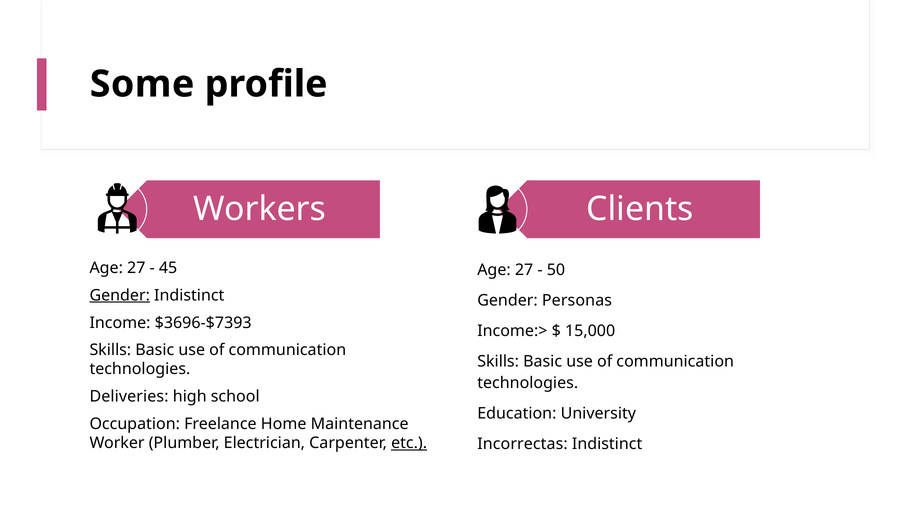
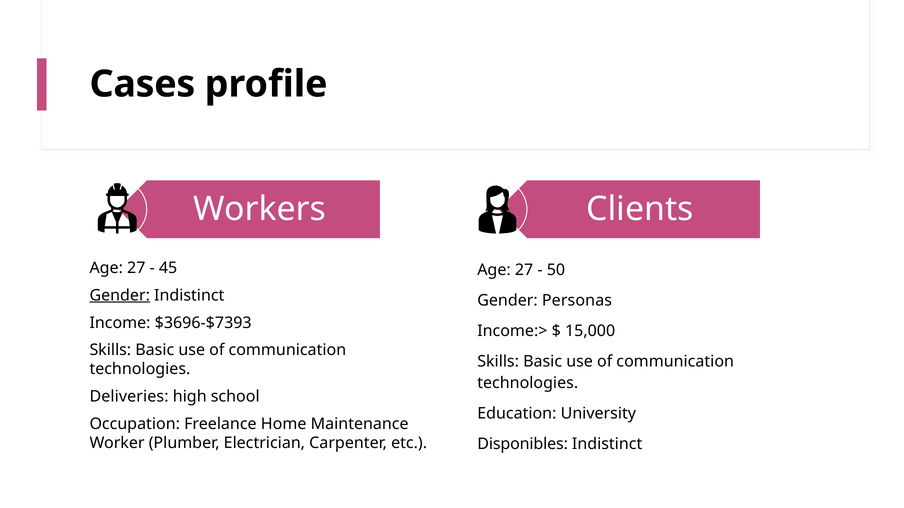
Some: Some -> Cases
etc underline: present -> none
Incorrectas: Incorrectas -> Disponibles
